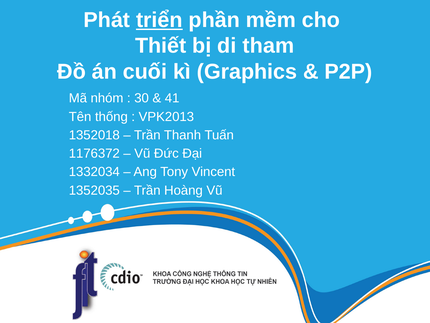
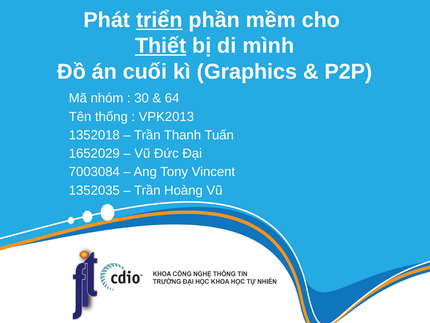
Thiết underline: none -> present
tham: tham -> mình
41: 41 -> 64
1176372: 1176372 -> 1652029
1332034: 1332034 -> 7003084
